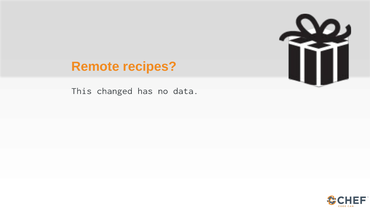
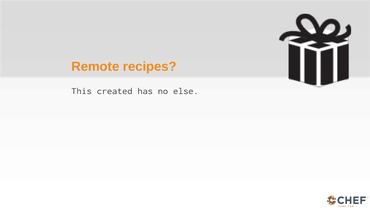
changed: changed -> created
data: data -> else
